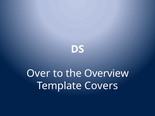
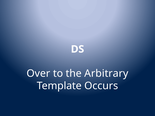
Overview: Overview -> Arbitrary
Covers: Covers -> Occurs
